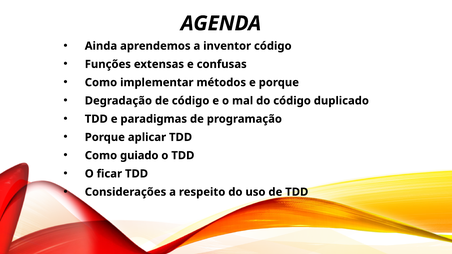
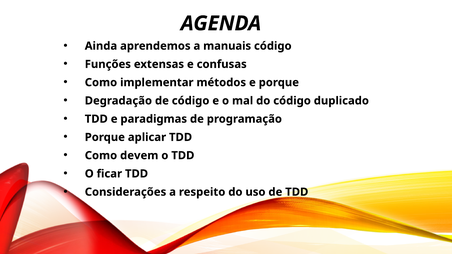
inventor: inventor -> manuais
guiado: guiado -> devem
